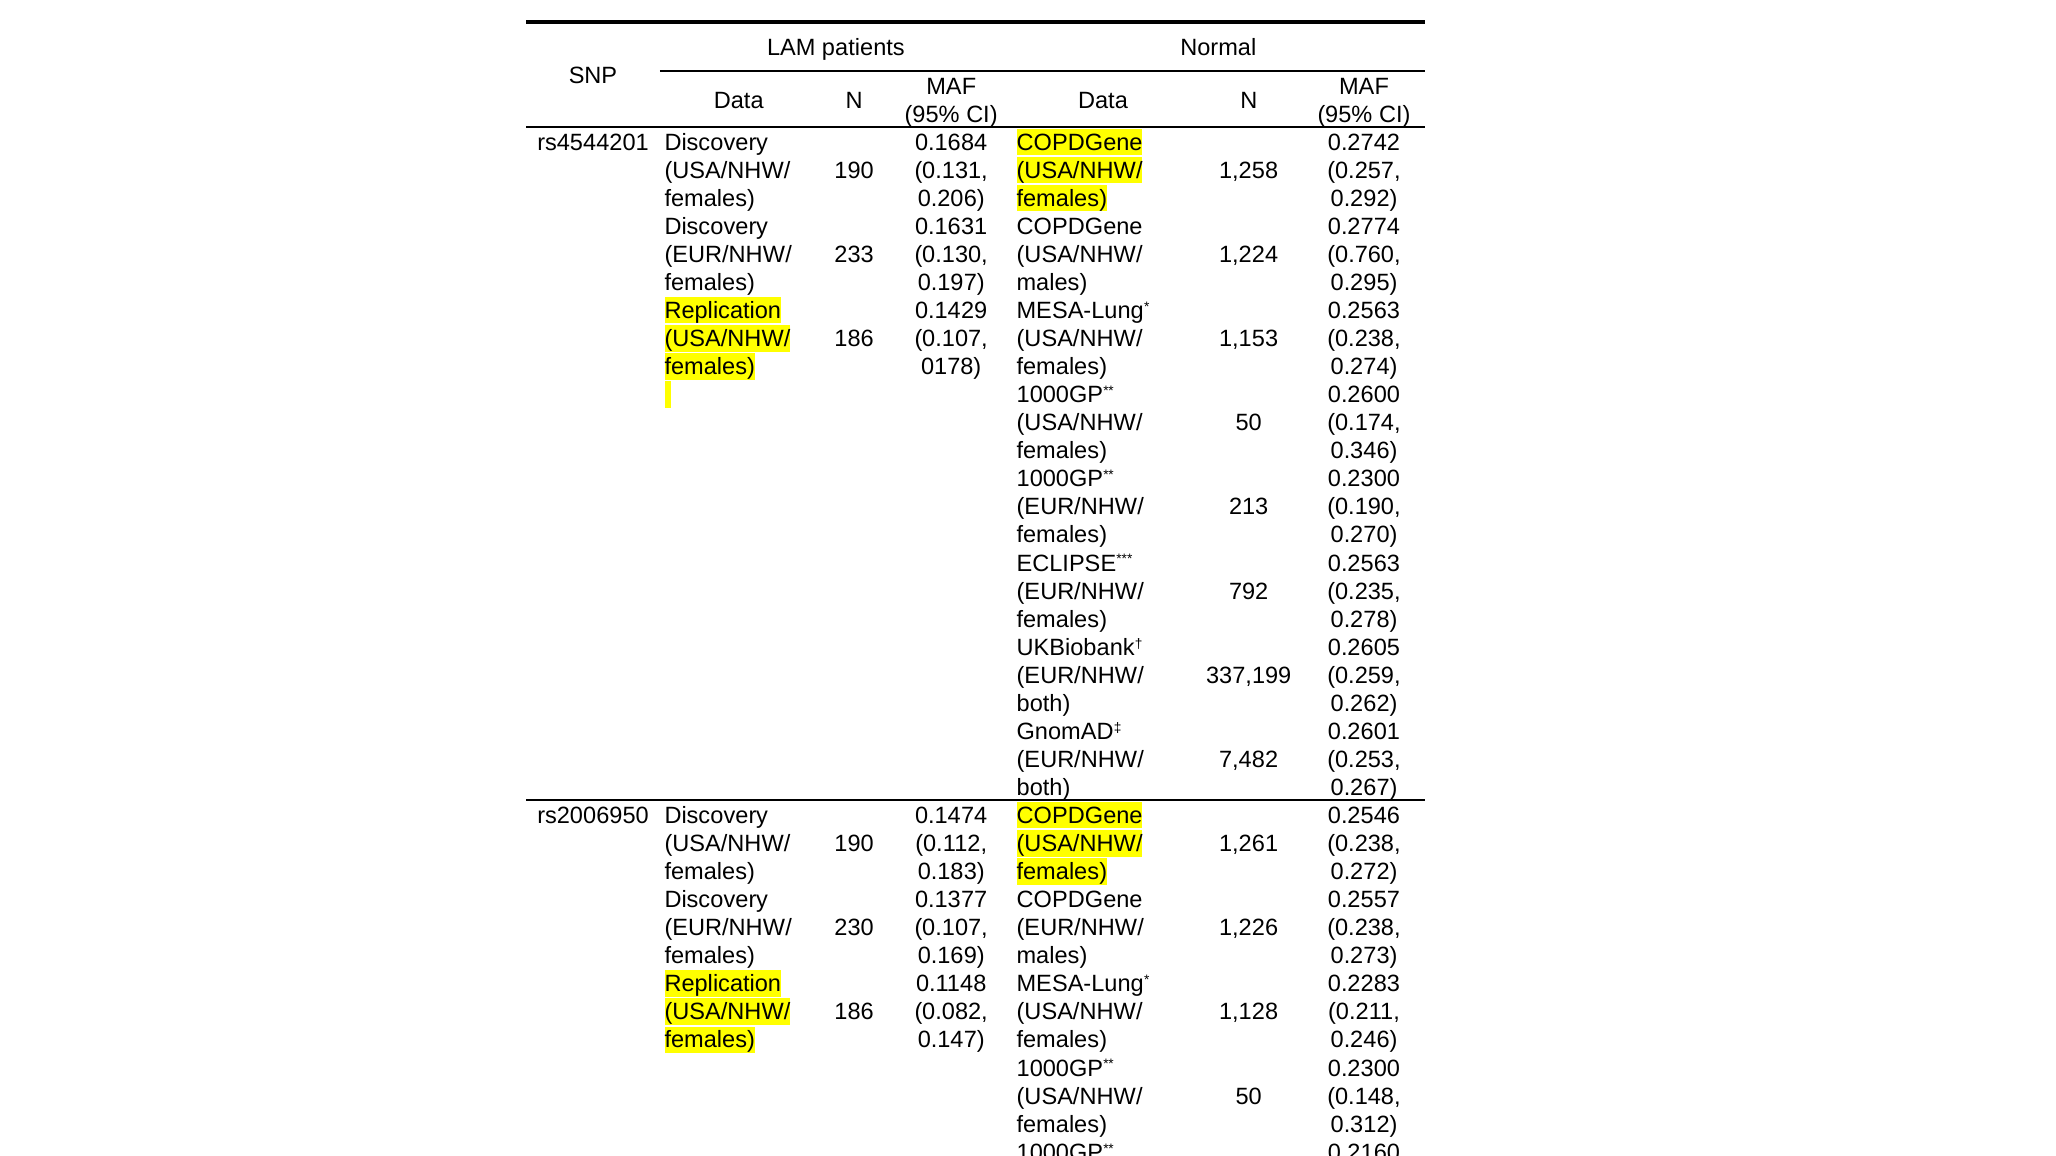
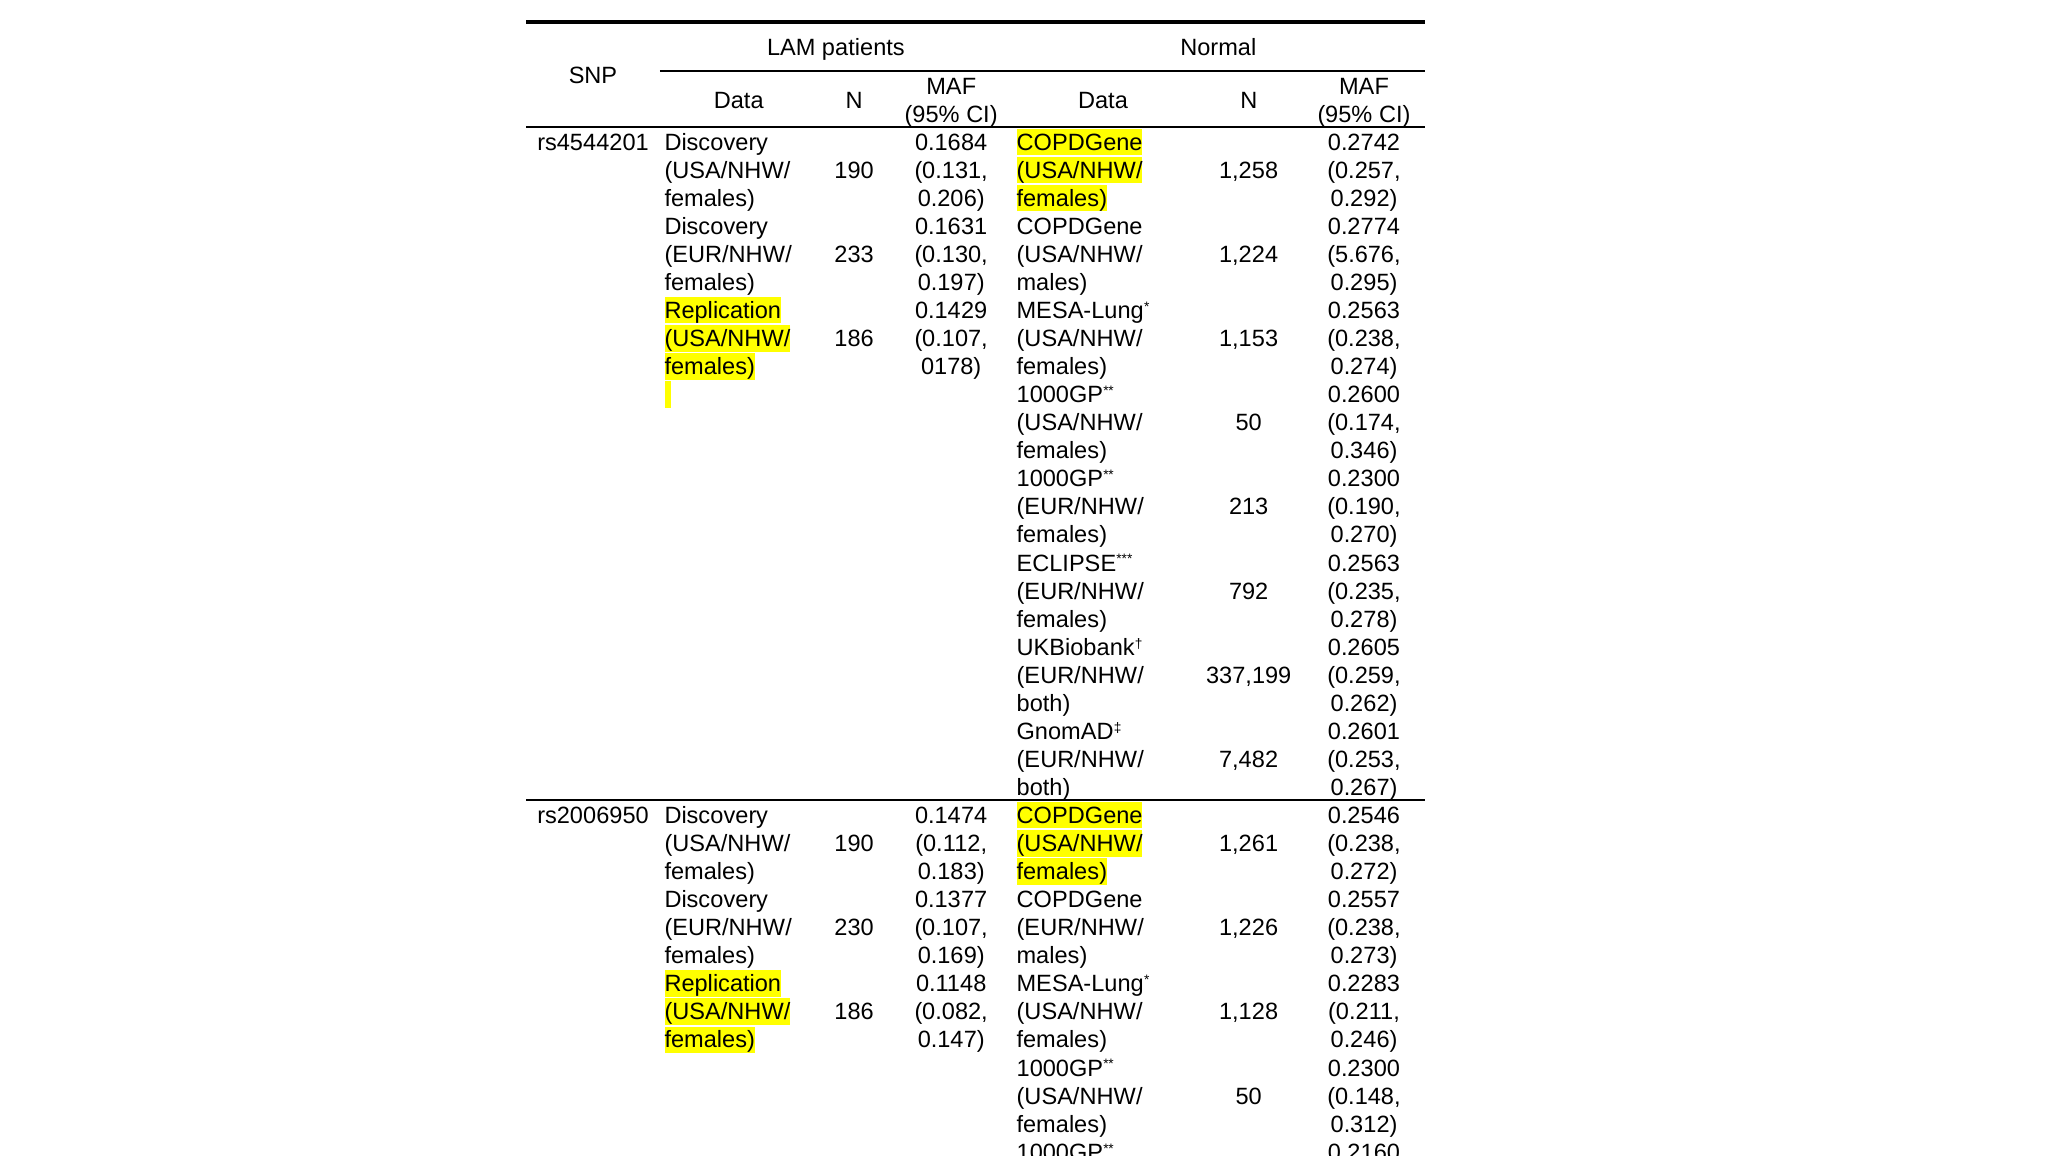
0.760: 0.760 -> 5.676
